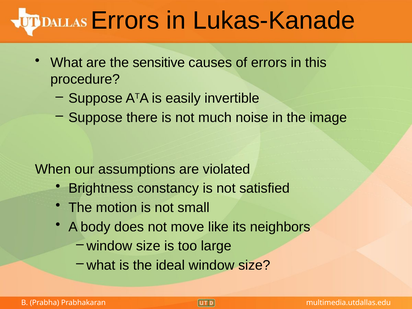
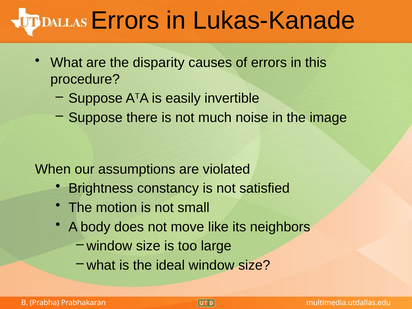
sensitive: sensitive -> disparity
